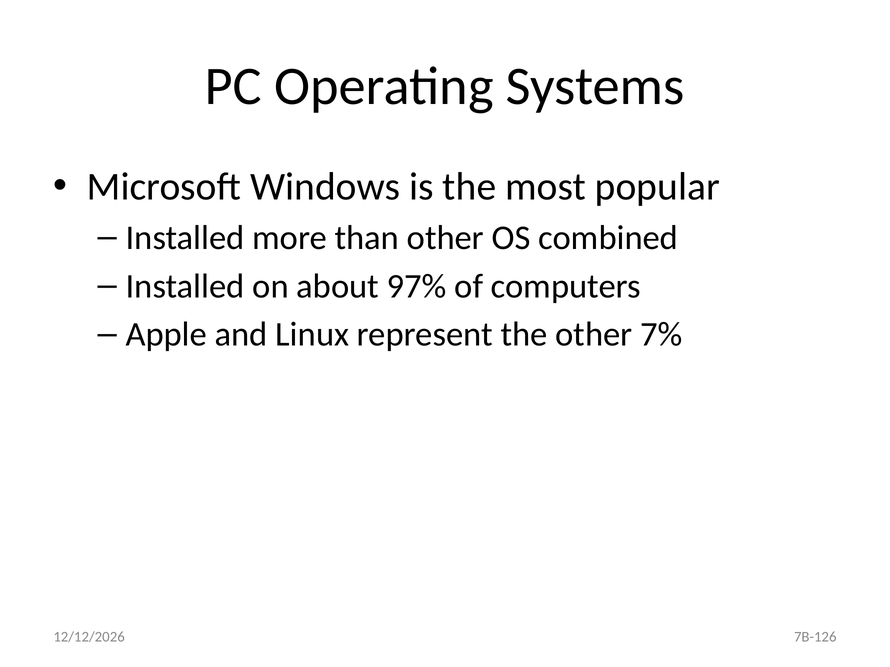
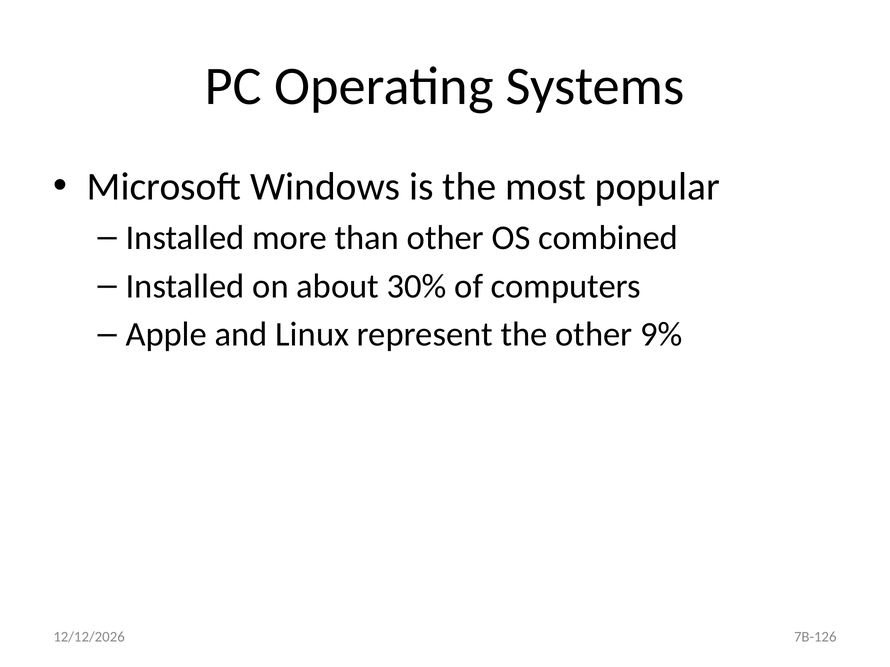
97%: 97% -> 30%
7%: 7% -> 9%
